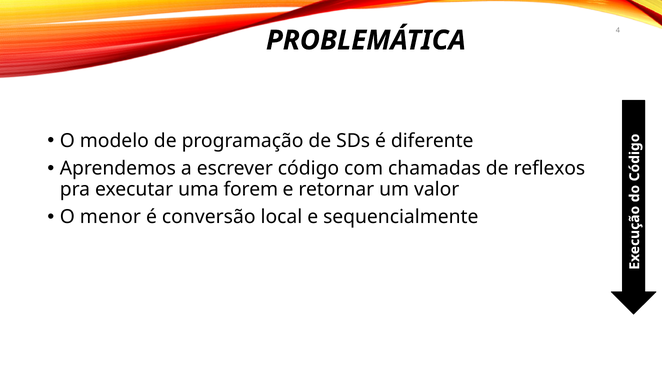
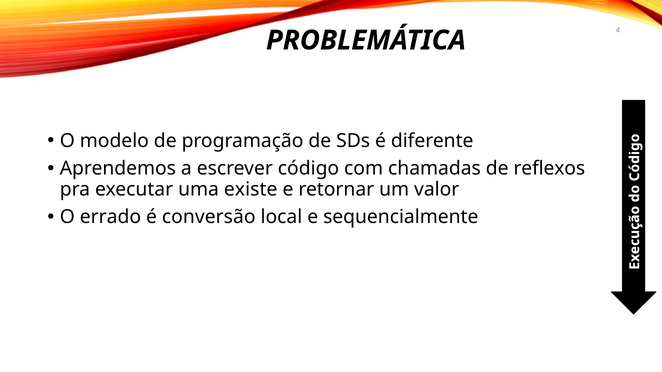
forem: forem -> existe
menor: menor -> errado
